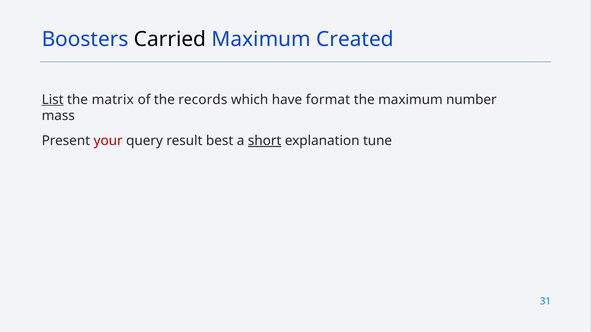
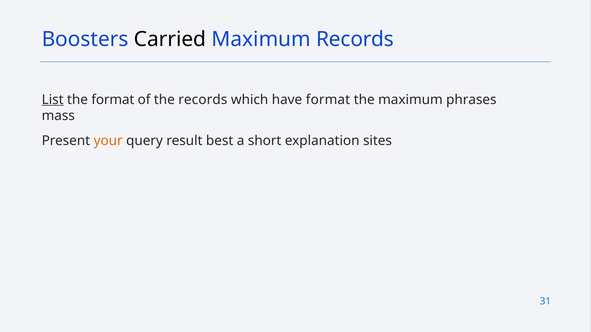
Maximum Created: Created -> Records
the matrix: matrix -> format
number: number -> phrases
your colour: red -> orange
short underline: present -> none
tune: tune -> sites
